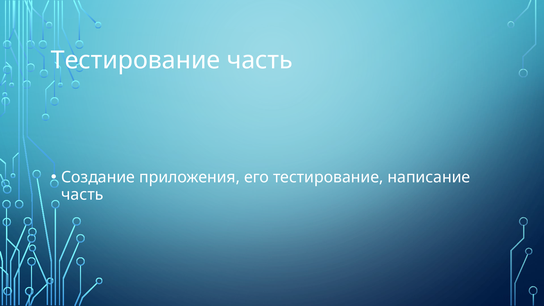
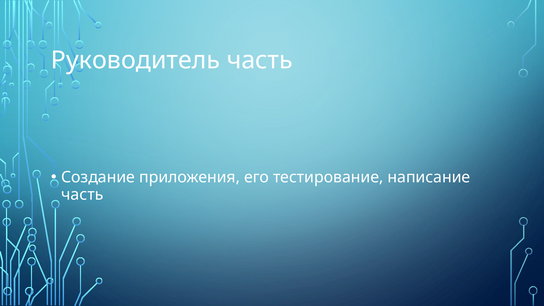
Тестирование at (136, 60): Тестирование -> Руководитель
